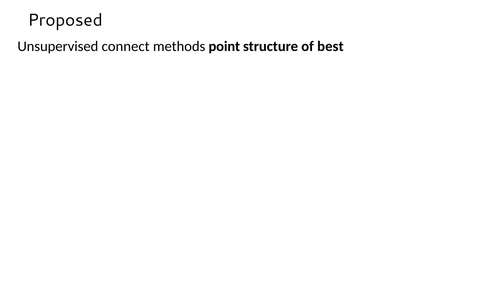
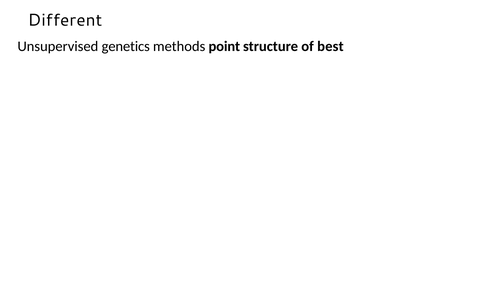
Proposed: Proposed -> Different
connect: connect -> genetics
